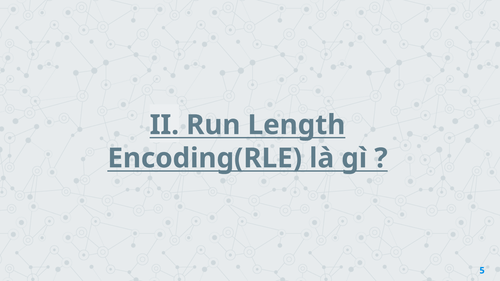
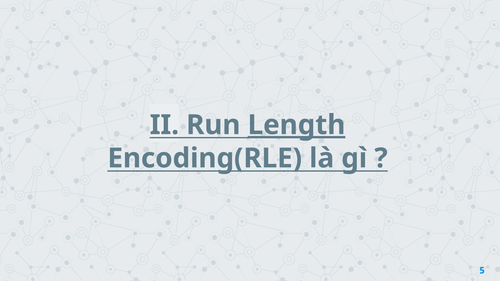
Length underline: none -> present
